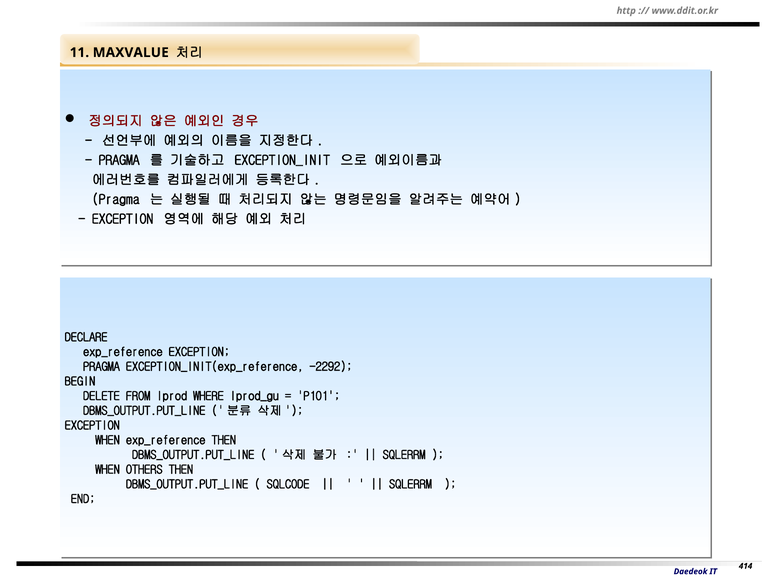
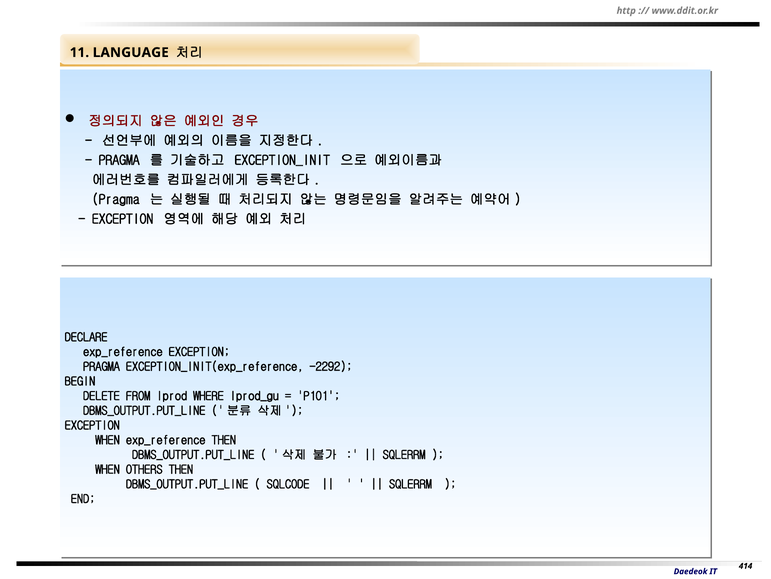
MAXVALUE: MAXVALUE -> LANGUAGE
